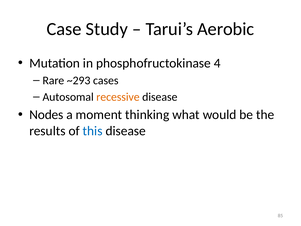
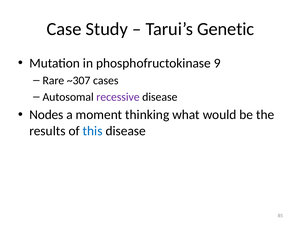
Aerobic: Aerobic -> Genetic
4: 4 -> 9
~293: ~293 -> ~307
recessive colour: orange -> purple
